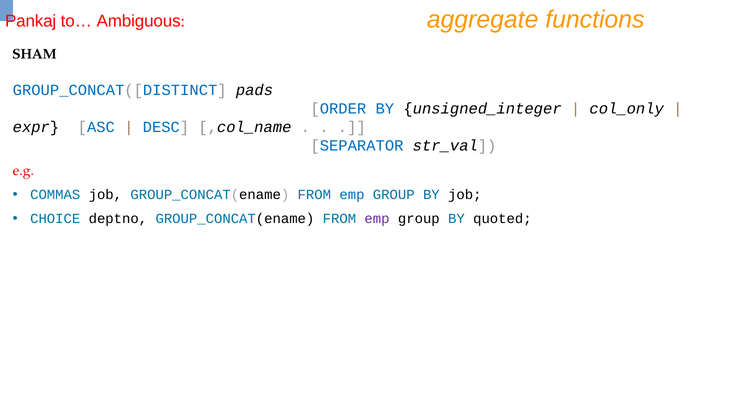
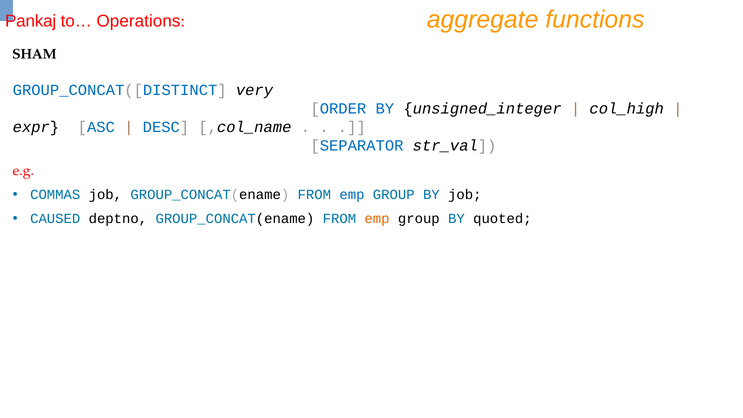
Ambiguous: Ambiguous -> Operations
pads: pads -> very
col_only: col_only -> col_high
CHOICE: CHOICE -> CAUSED
emp at (377, 219) colour: purple -> orange
